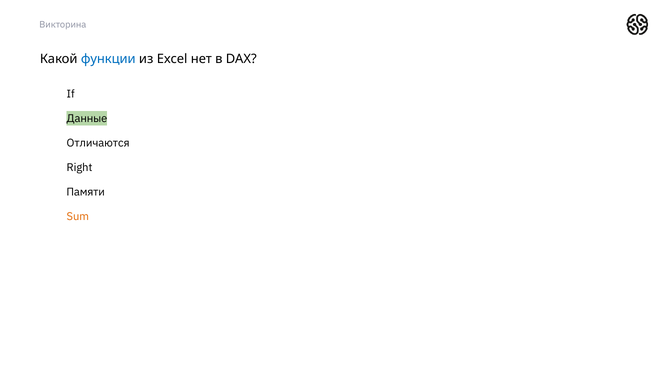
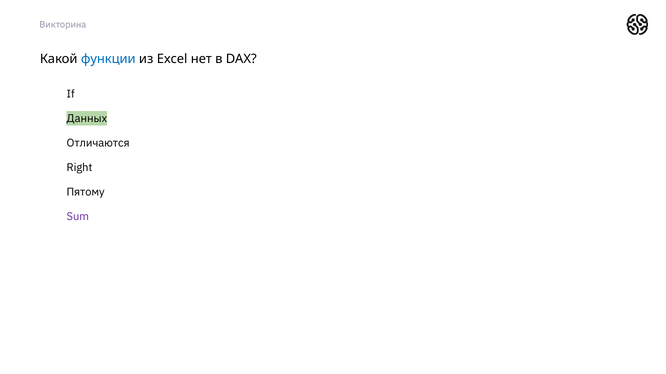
Данные: Данные -> Данных
Памяти: Памяти -> Пятому
Sum colour: orange -> purple
